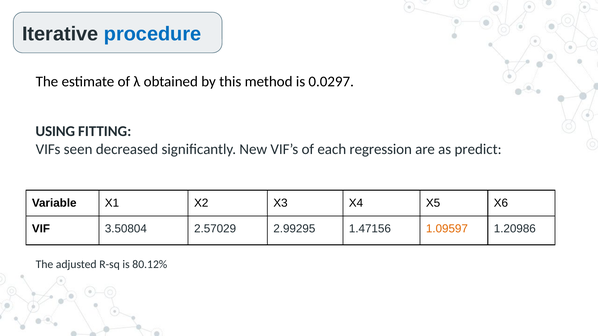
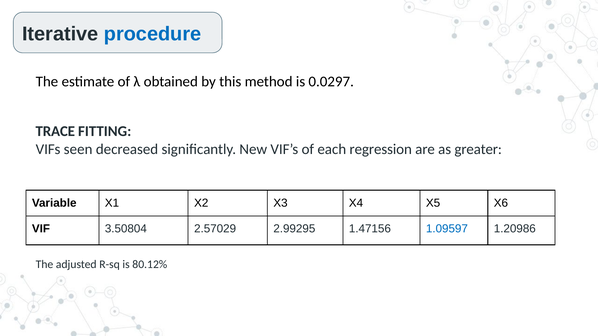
USING: USING -> TRACE
predict: predict -> greater
1.09597 colour: orange -> blue
